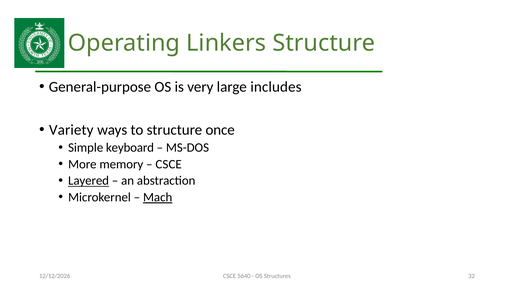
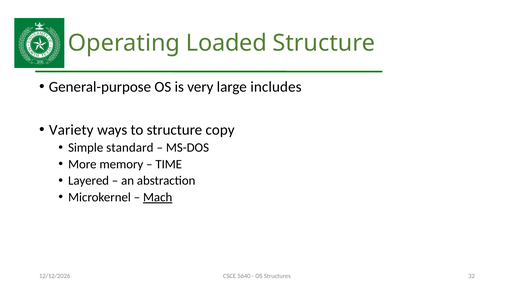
Linkers: Linkers -> Loaded
once: once -> copy
keyboard: keyboard -> standard
CSCE at (169, 164): CSCE -> TIME
Layered underline: present -> none
